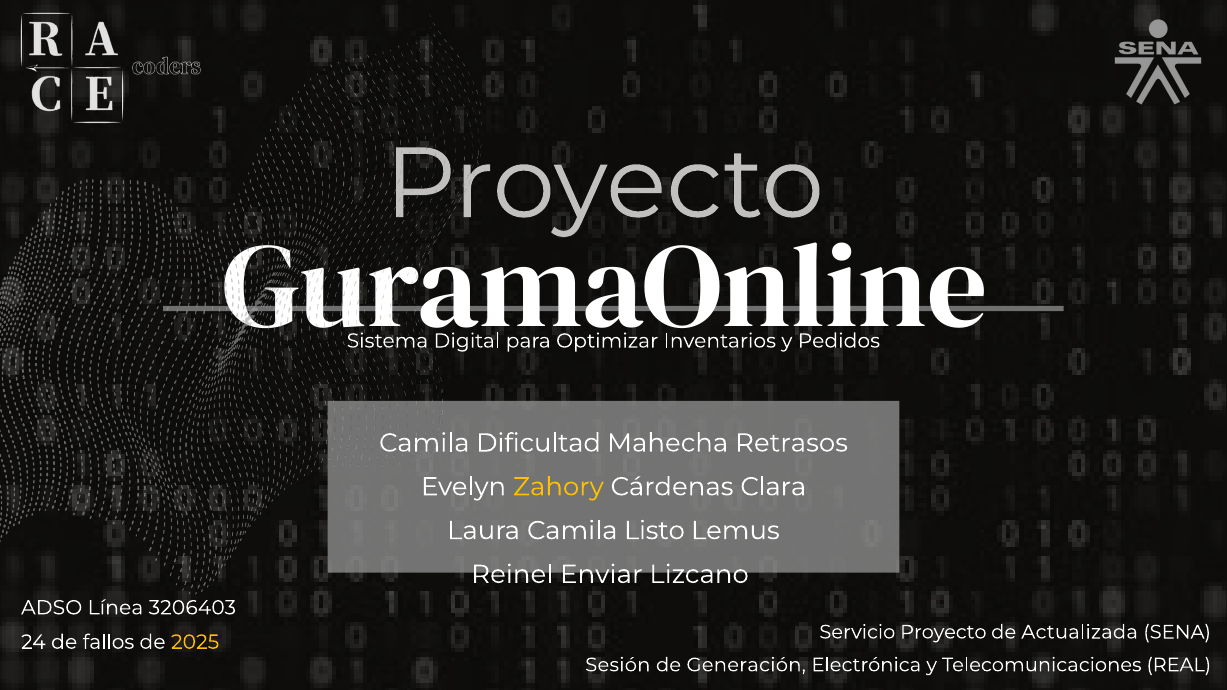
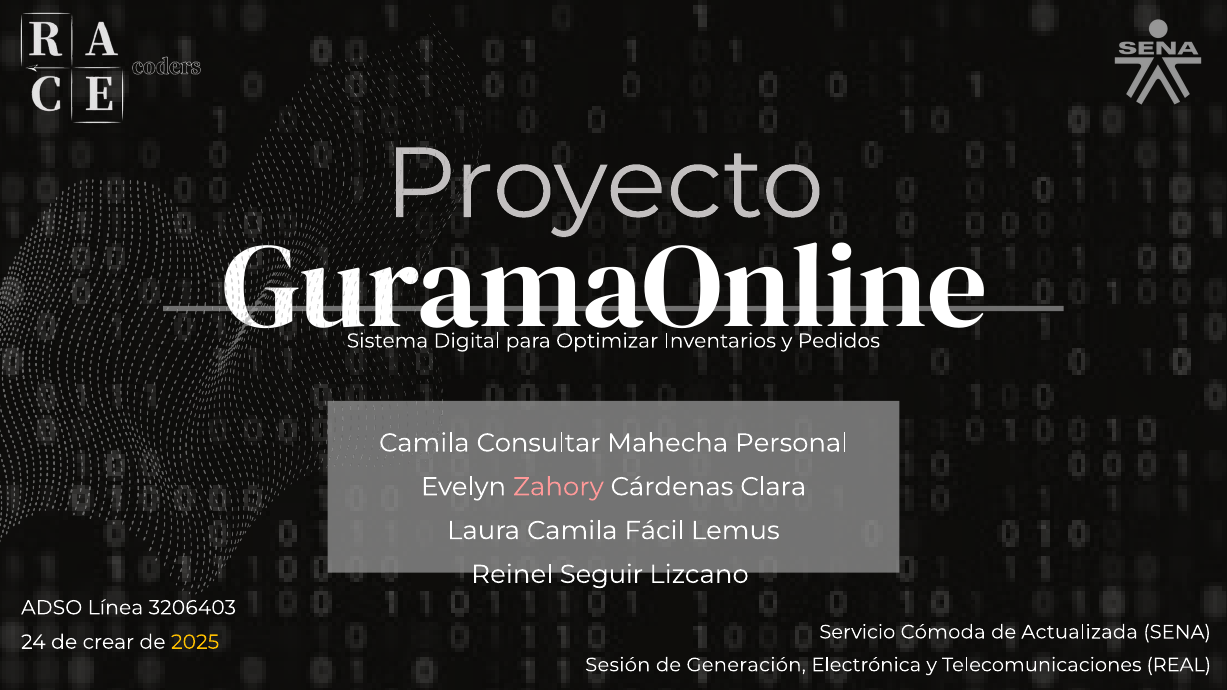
Dificultad: Dificultad -> Consultar
Retrasos: Retrasos -> Personal
Zahory colour: yellow -> pink
Listo: Listo -> Fácil
Enviar: Enviar -> Seguir
fallos: fallos -> crear
Servicio Proyecto: Proyecto -> Cómoda
